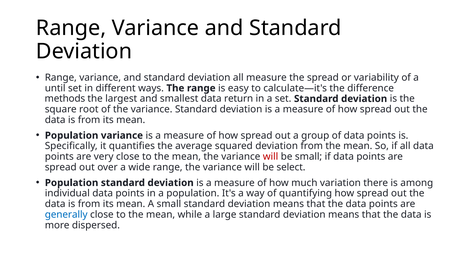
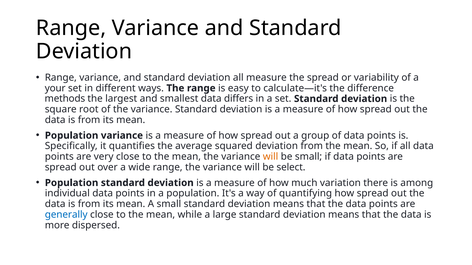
until: until -> your
return: return -> differs
will at (271, 157) colour: red -> orange
